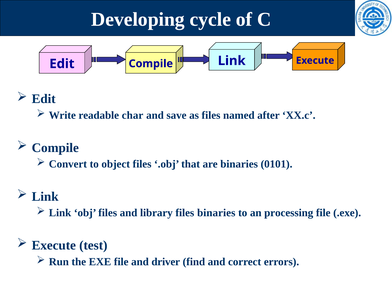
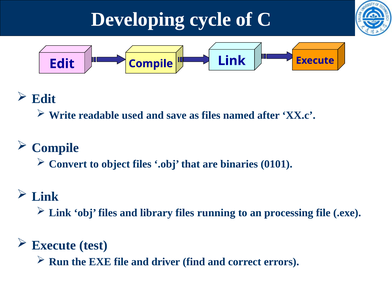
char: char -> used
files binaries: binaries -> running
